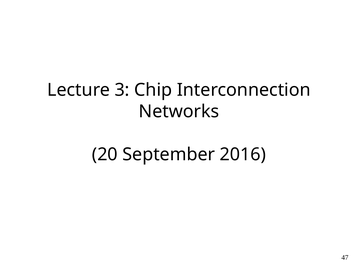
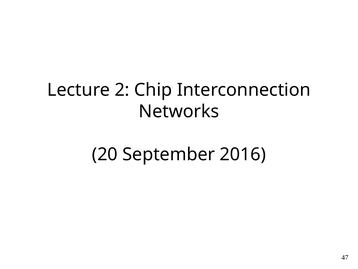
3: 3 -> 2
